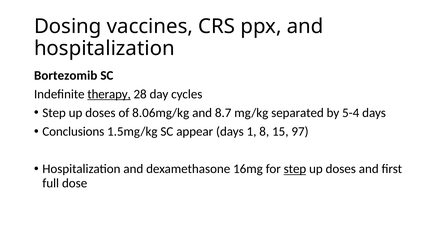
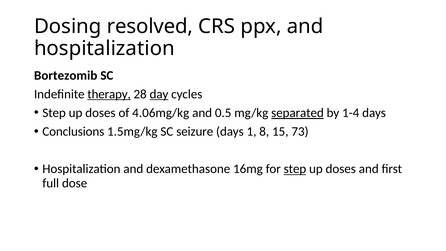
vaccines: vaccines -> resolved
day underline: none -> present
8.06mg/kg: 8.06mg/kg -> 4.06mg/kg
8.7: 8.7 -> 0.5
separated underline: none -> present
5-4: 5-4 -> 1-4
appear: appear -> seizure
97: 97 -> 73
